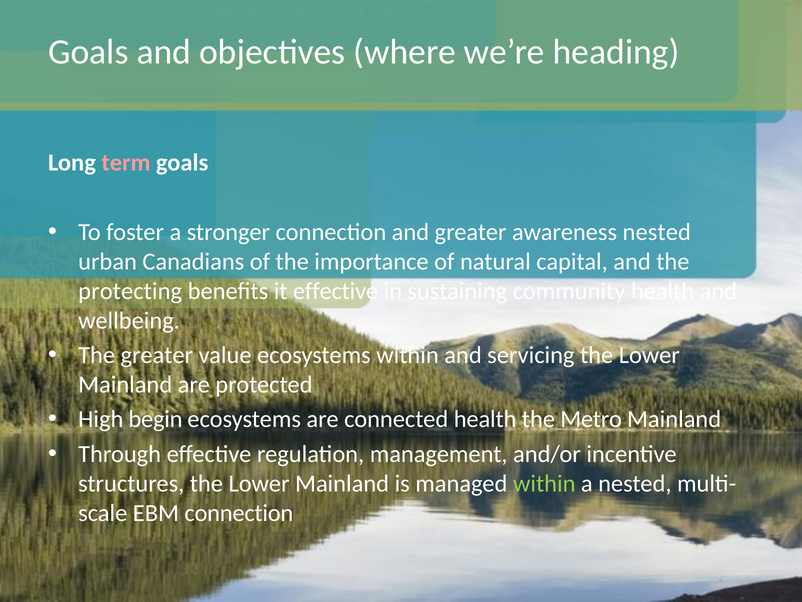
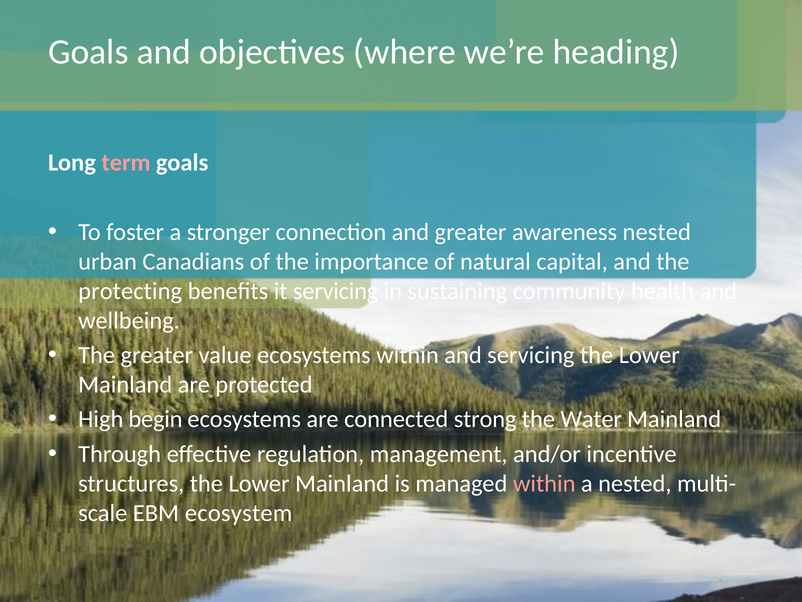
it effective: effective -> servicing
connected health: health -> strong
Metro: Metro -> Water
within at (544, 483) colour: light green -> pink
EBM connection: connection -> ecosystem
